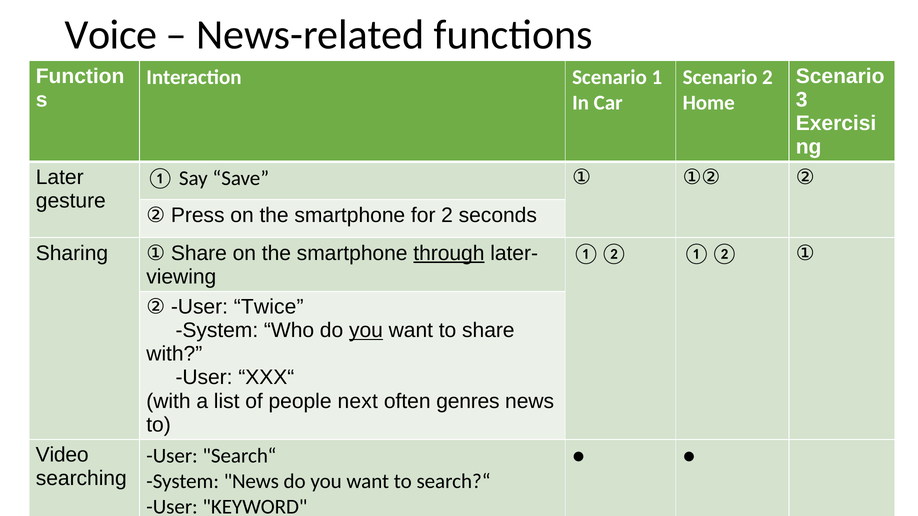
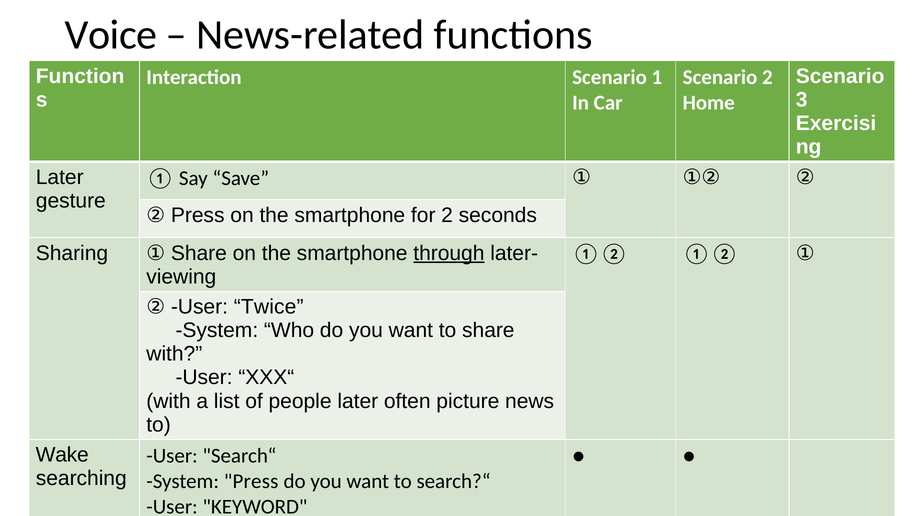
you at (366, 331) underline: present -> none
people next: next -> later
genres: genres -> picture
Video: Video -> Wake
System News: News -> Press
